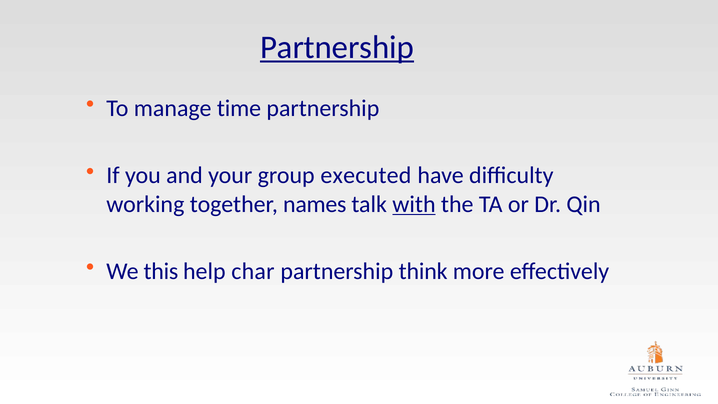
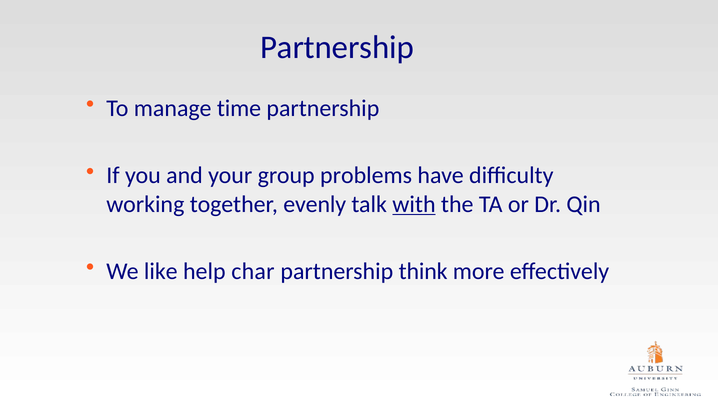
Partnership at (337, 47) underline: present -> none
executed: executed -> problems
names: names -> evenly
this: this -> like
